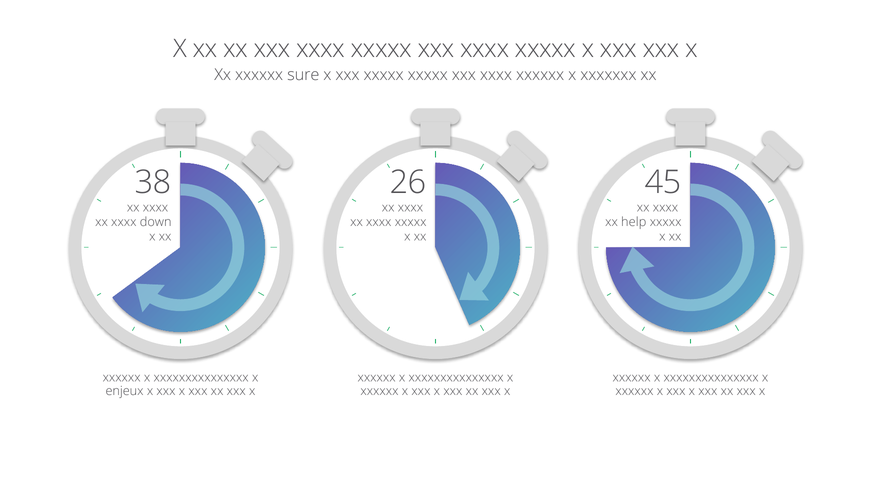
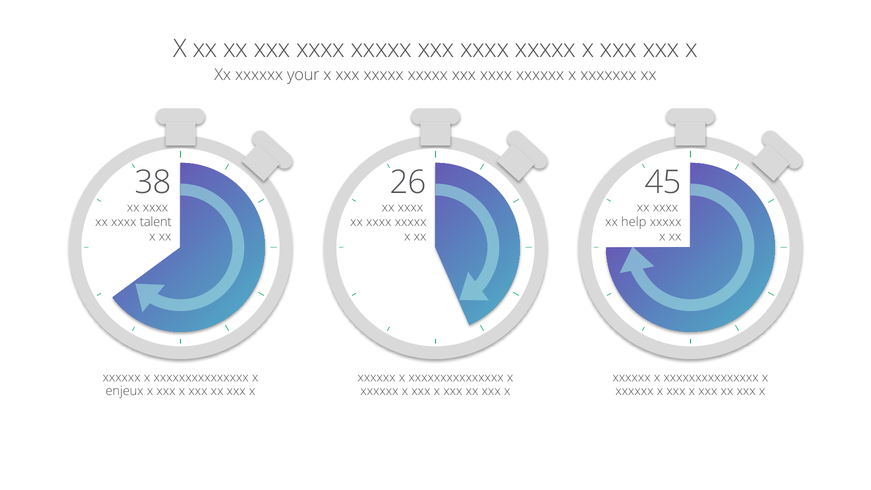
sure: sure -> your
down: down -> talent
